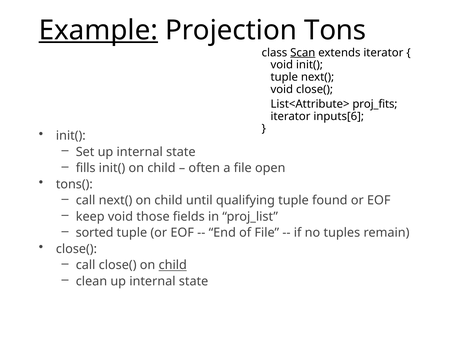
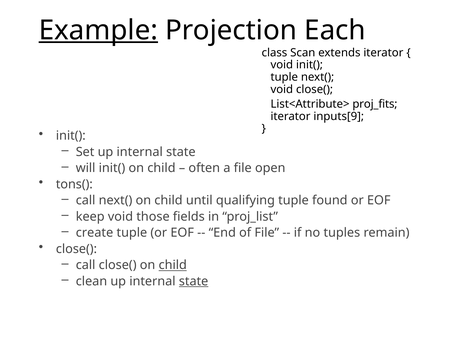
Tons: Tons -> Each
Scan underline: present -> none
inputs[6: inputs[6 -> inputs[9
fills: fills -> will
sorted: sorted -> create
state at (194, 282) underline: none -> present
